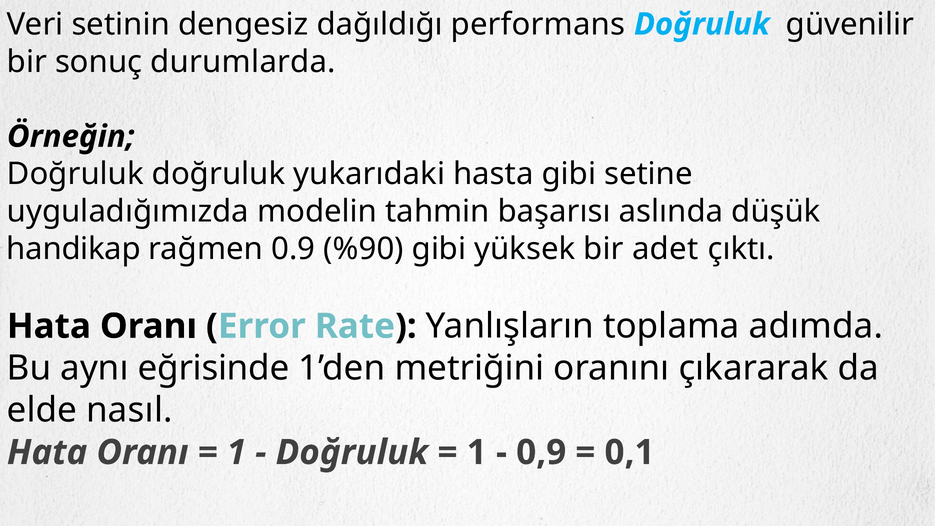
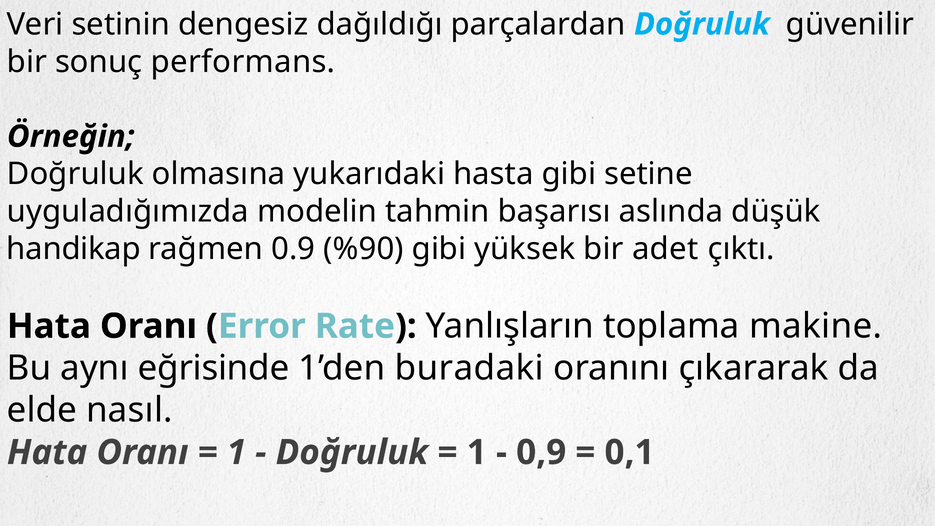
performans: performans -> parçalardan
durumlarda: durumlarda -> performans
Doğruluk doğruluk: doğruluk -> olmasına
adımda: adımda -> makine
metriğini: metriğini -> buradaki
